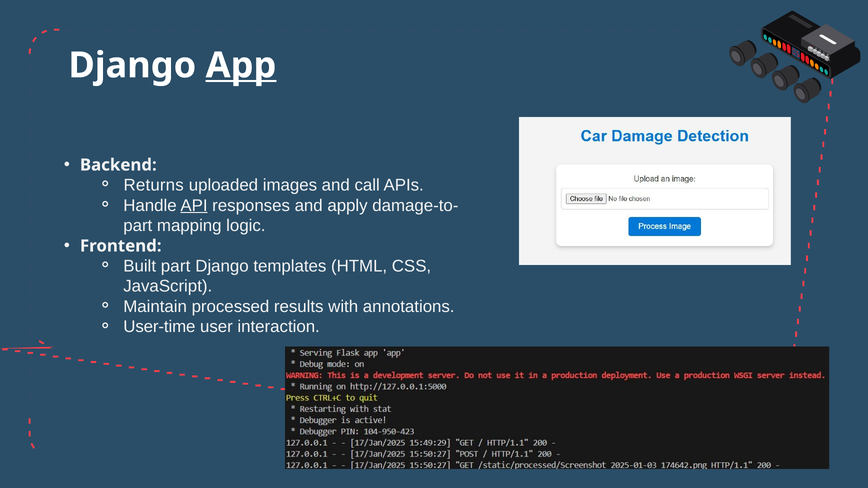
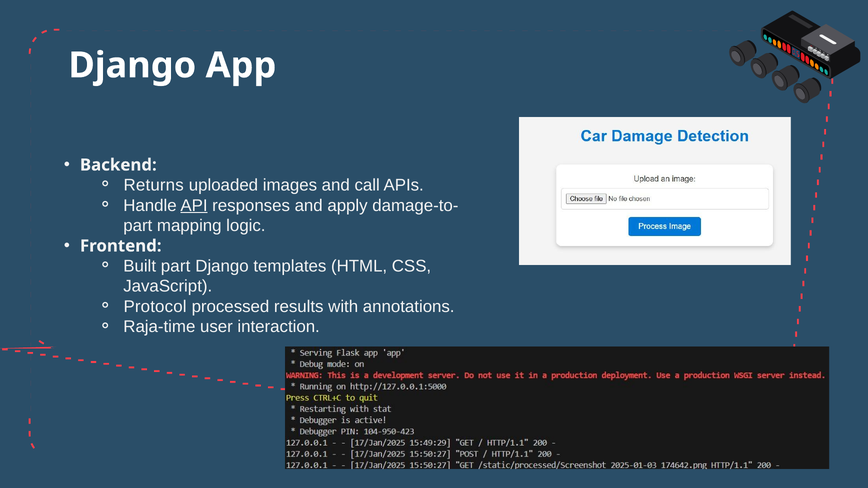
App underline: present -> none
Maintain: Maintain -> Protocol
User-time: User-time -> Raja-time
